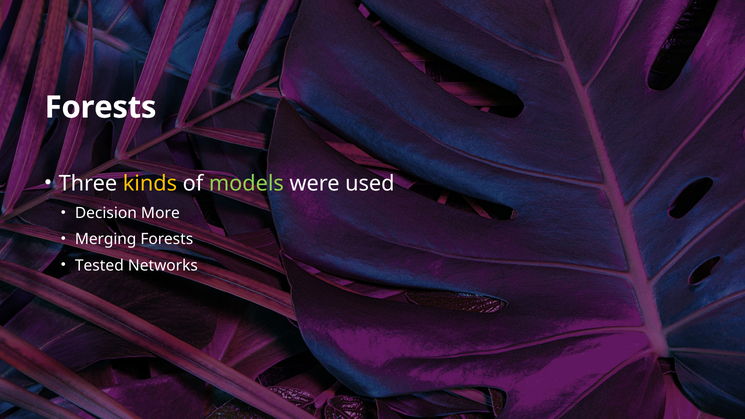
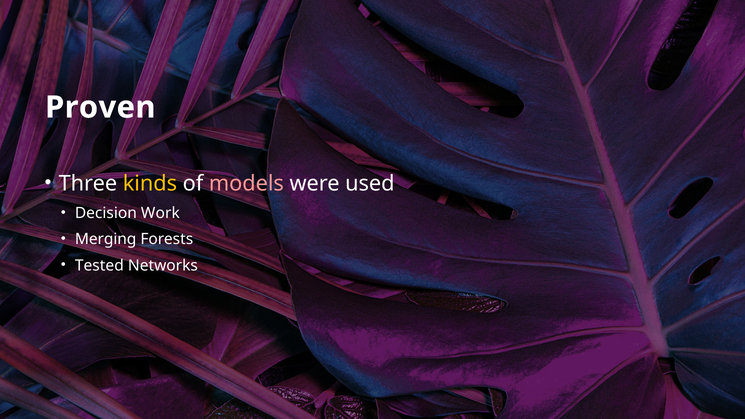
Forests at (101, 107): Forests -> Proven
models colour: light green -> pink
More: More -> Work
